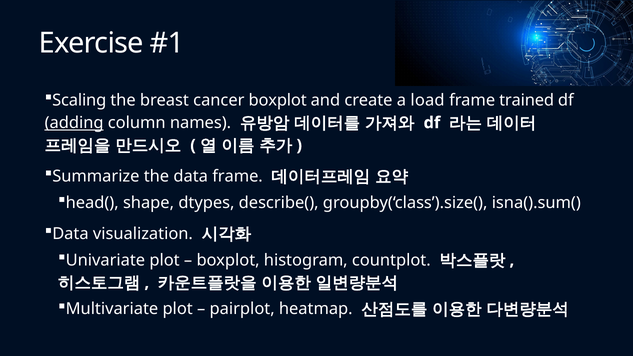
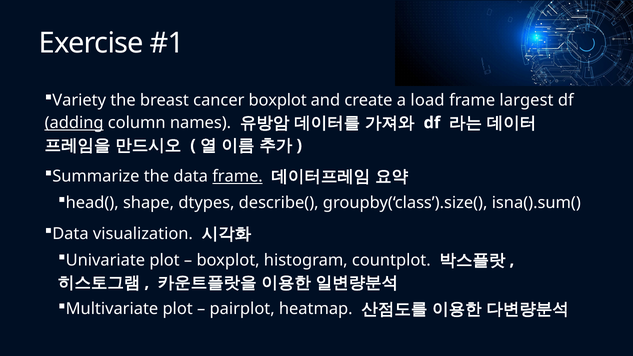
Scaling: Scaling -> Variety
trained: trained -> largest
frame at (238, 176) underline: none -> present
